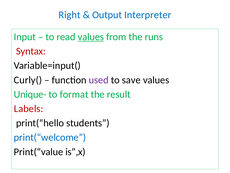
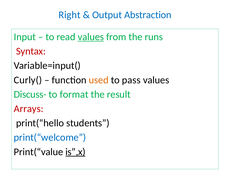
Interpreter: Interpreter -> Abstraction
used colour: purple -> orange
save: save -> pass
Unique-: Unique- -> Discuss-
Labels: Labels -> Arrays
is”,x underline: none -> present
